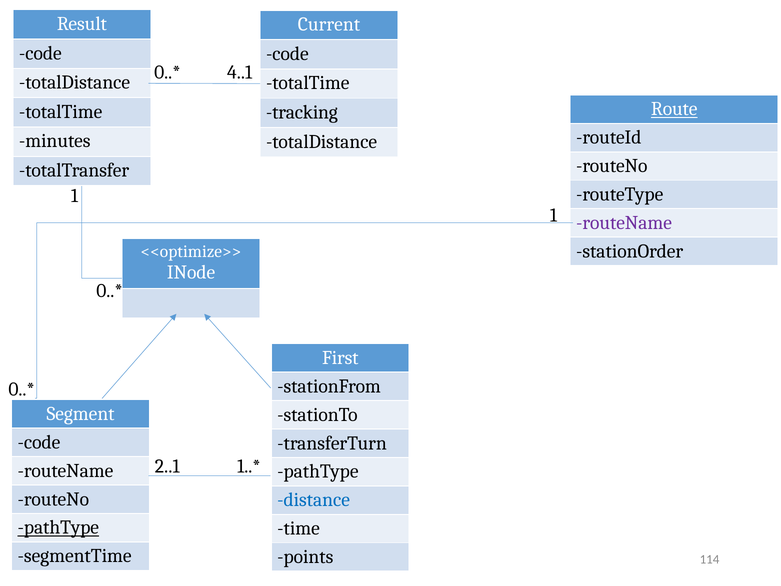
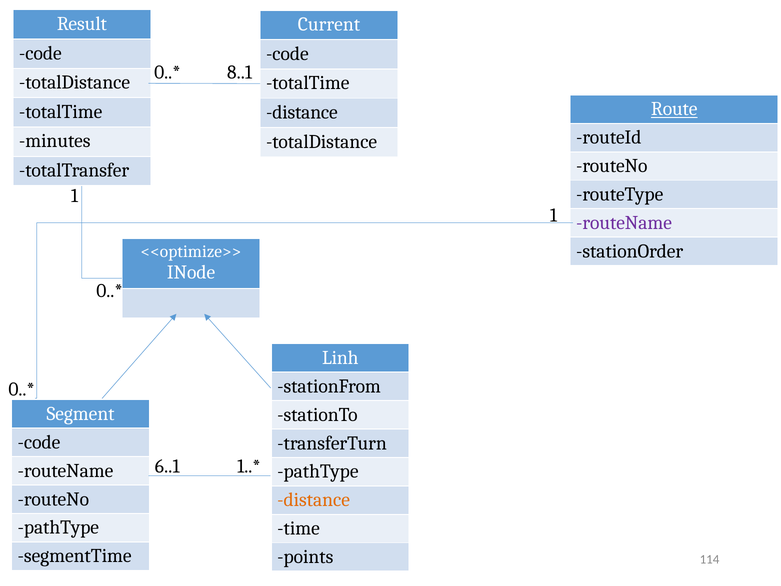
4..1: 4..1 -> 8..1
tracking at (302, 112): tracking -> distance
First: First -> Linh
2..1: 2..1 -> 6..1
distance at (314, 500) colour: blue -> orange
pathType at (58, 527) underline: present -> none
